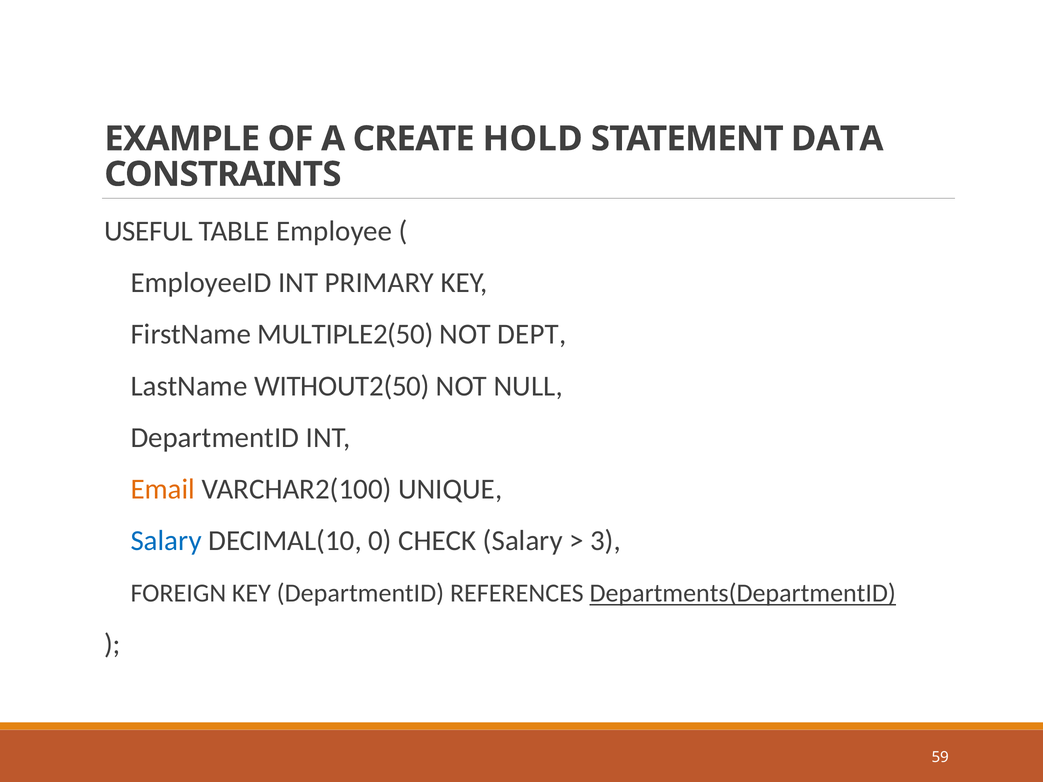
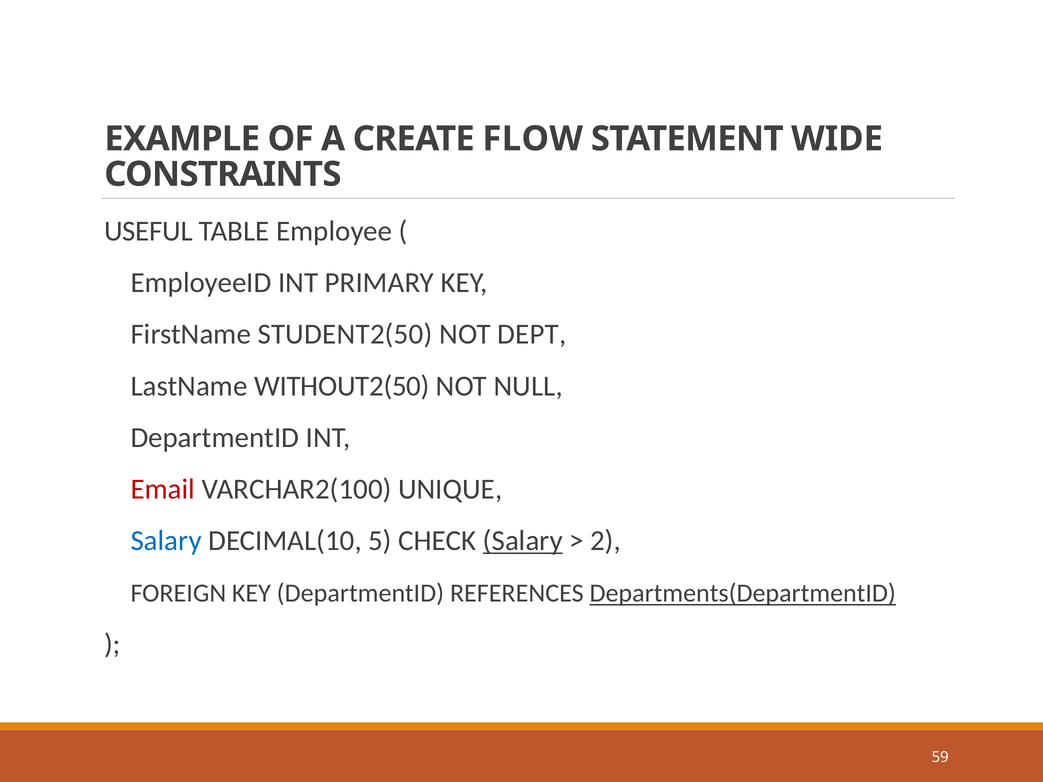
HOLD: HOLD -> FLOW
DATA: DATA -> WIDE
MULTIPLE2(50: MULTIPLE2(50 -> STUDENT2(50
Email colour: orange -> red
0: 0 -> 5
Salary at (523, 541) underline: none -> present
3: 3 -> 2
